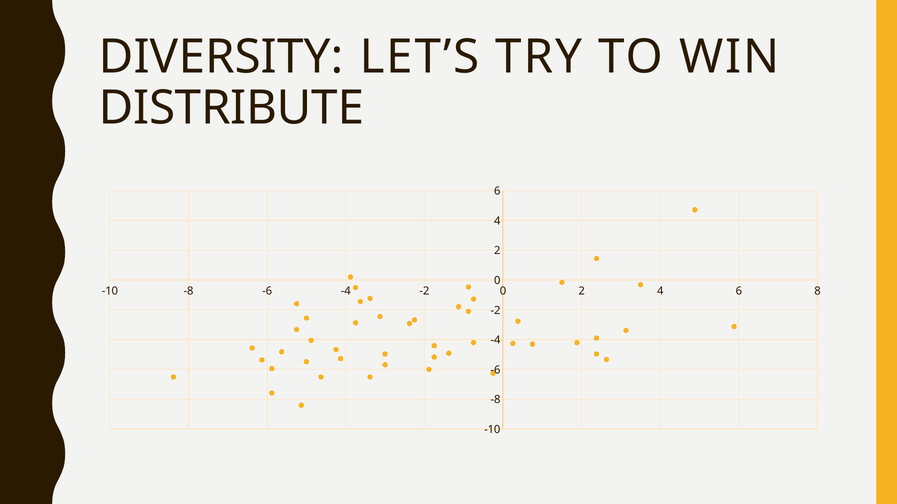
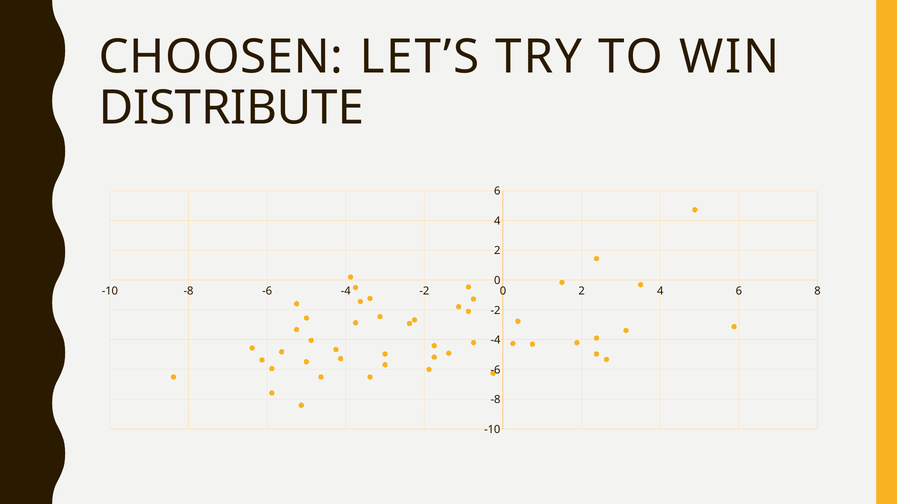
DIVERSITY: DIVERSITY -> CHOOSEN
